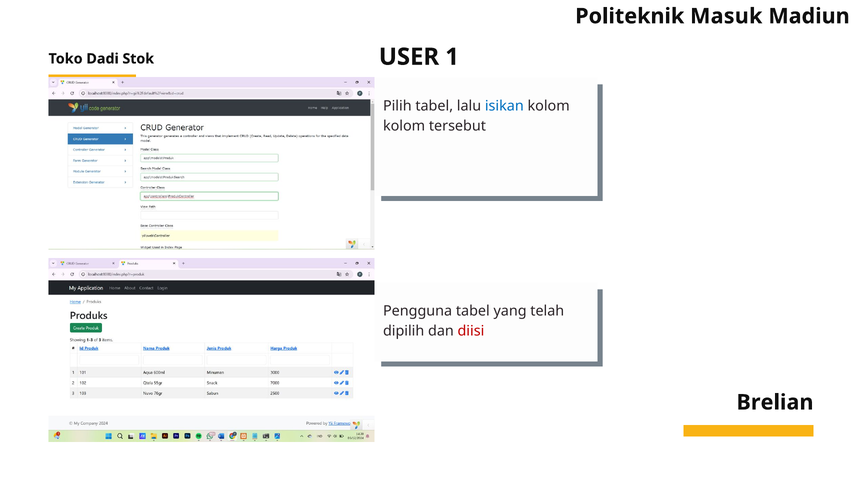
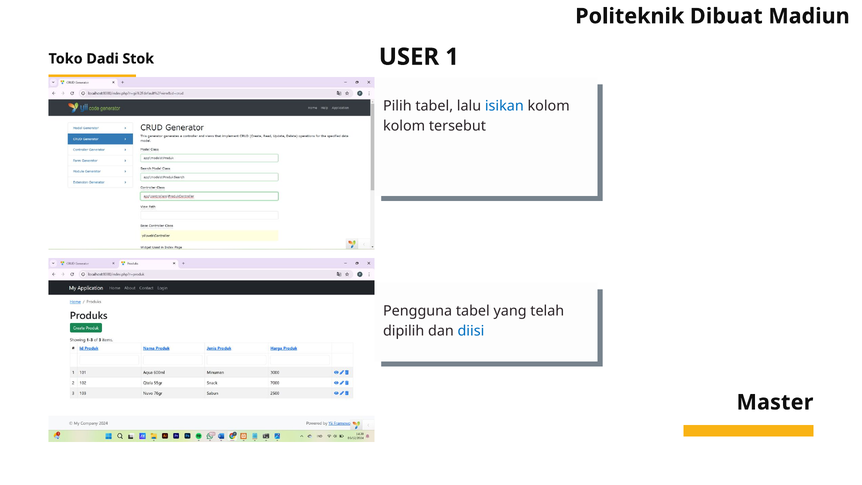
Masuk: Masuk -> Dibuat
diisi colour: red -> blue
Brelian: Brelian -> Master
